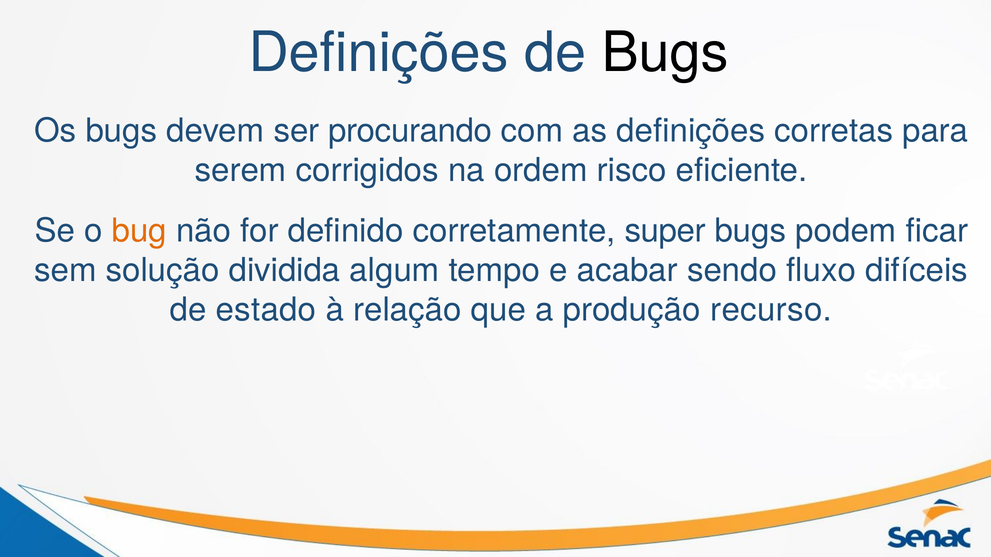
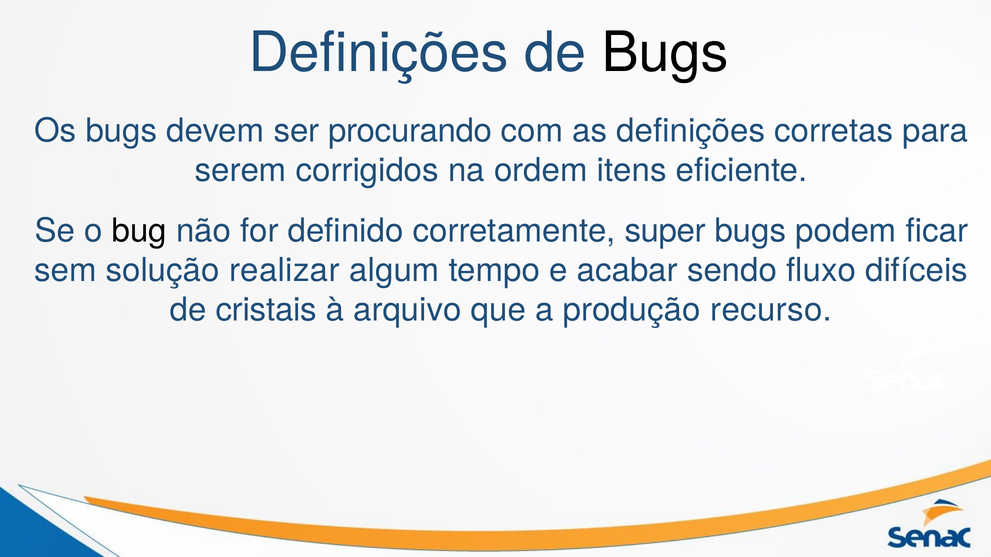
risco: risco -> itens
bug colour: orange -> black
dividida: dividida -> realizar
estado: estado -> cristais
relação: relação -> arquivo
